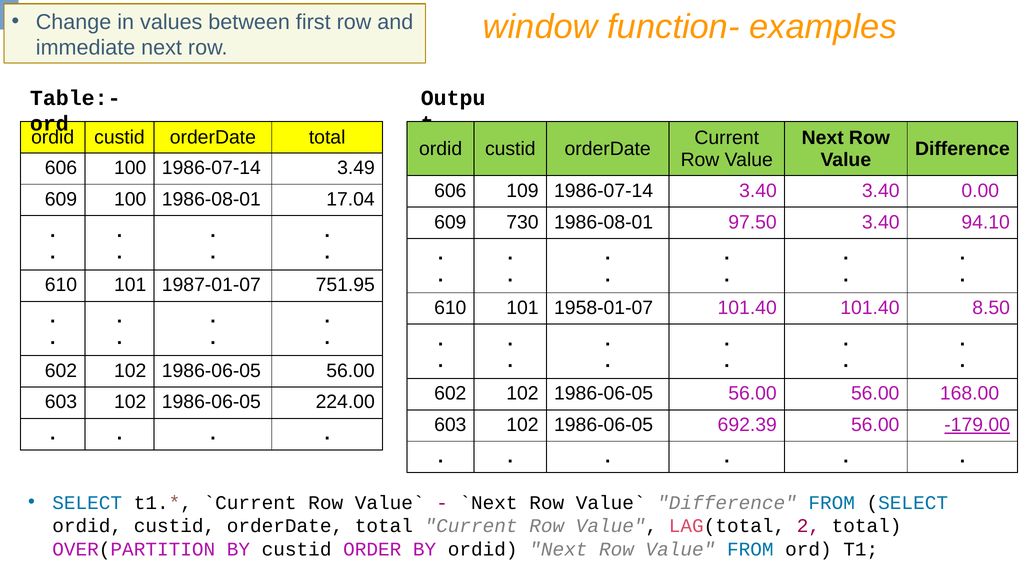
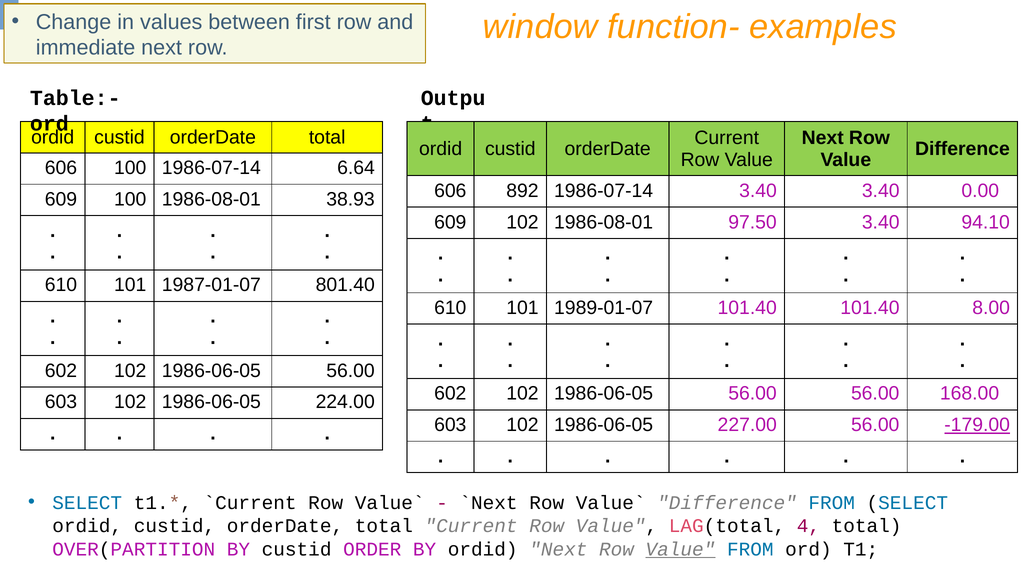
3.49: 3.49 -> 6.64
109: 109 -> 892
17.04: 17.04 -> 38.93
609 730: 730 -> 102
751.95: 751.95 -> 801.40
1958-01-07: 1958-01-07 -> 1989-01-07
8.50: 8.50 -> 8.00
692.39: 692.39 -> 227.00
2: 2 -> 4
Value at (680, 550) underline: none -> present
